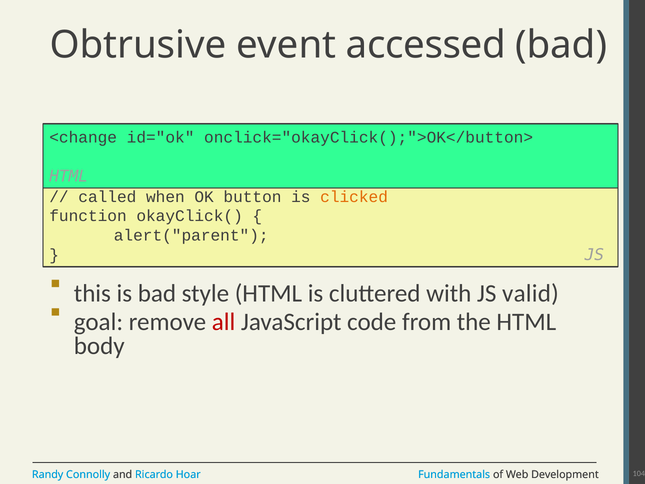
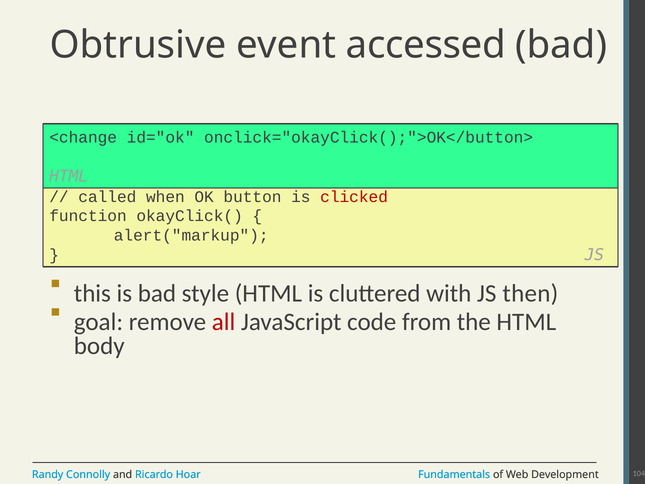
clicked colour: orange -> red
alert("parent: alert("parent -> alert("markup
valid: valid -> then
